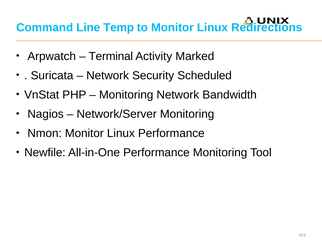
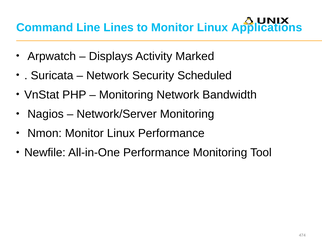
Temp: Temp -> Lines
Redirections: Redirections -> Applications
Terminal: Terminal -> Displays
